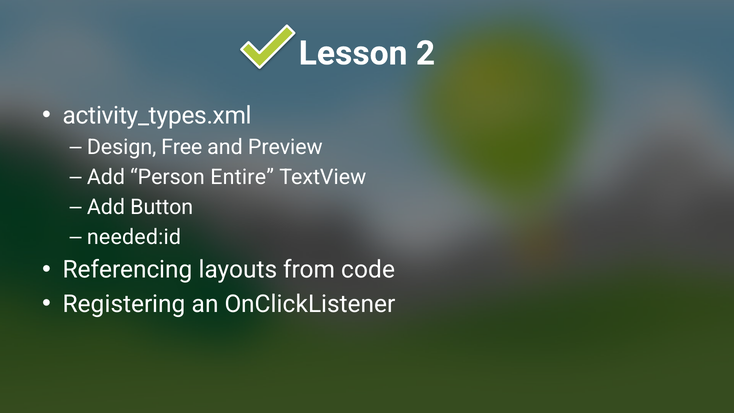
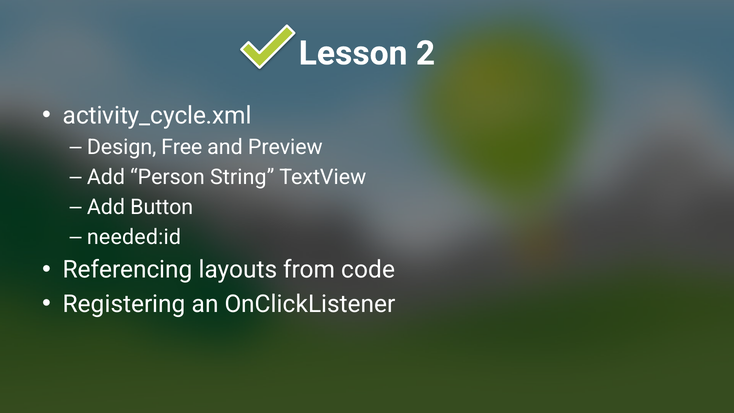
activity_types.xml: activity_types.xml -> activity_cycle.xml
Entire: Entire -> String
